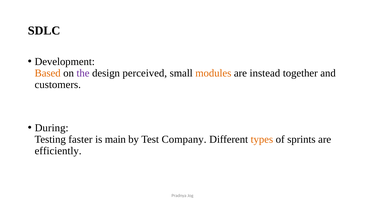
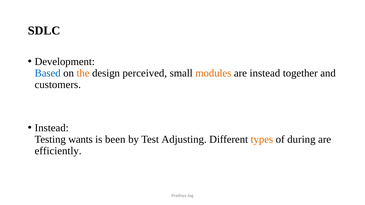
Based colour: orange -> blue
the colour: purple -> orange
During at (52, 128): During -> Instead
faster: faster -> wants
main: main -> been
Company: Company -> Adjusting
sprints: sprints -> during
